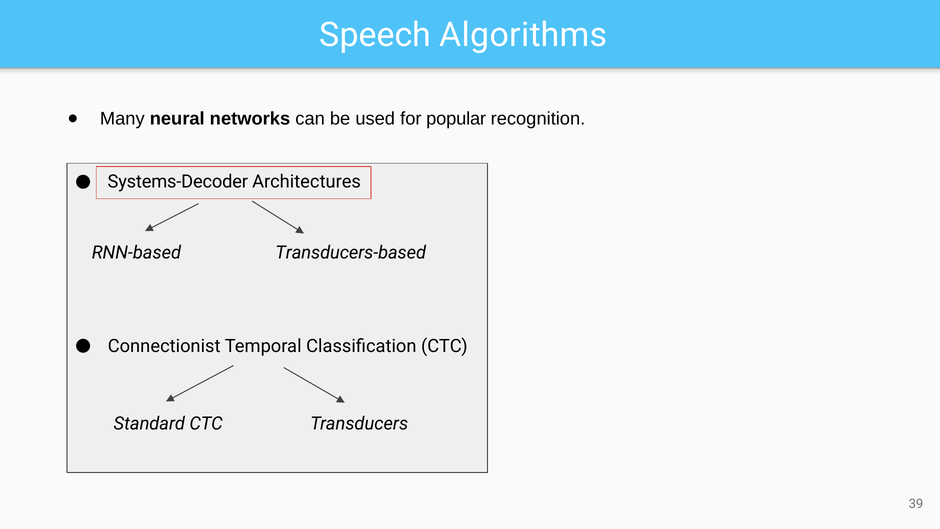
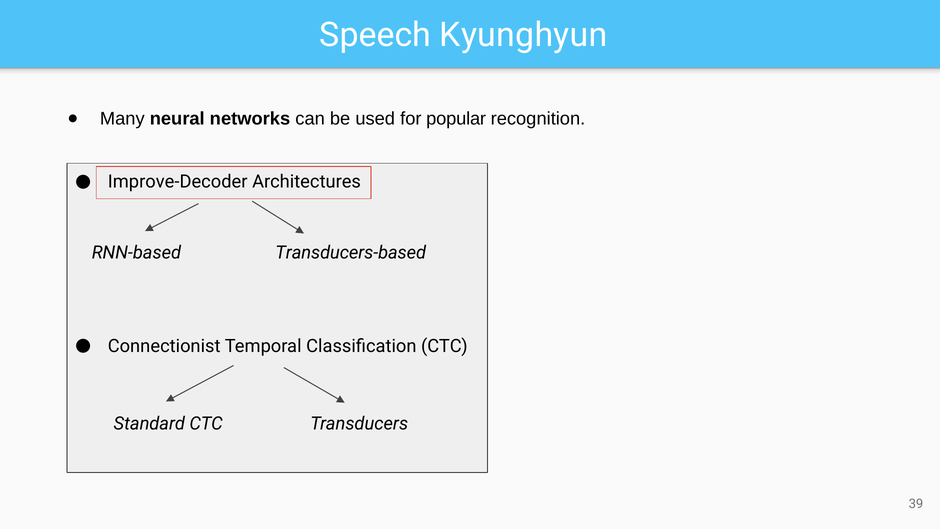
Algorithms: Algorithms -> Kyunghyun
Systems-Decoder: Systems-Decoder -> Improve-Decoder
